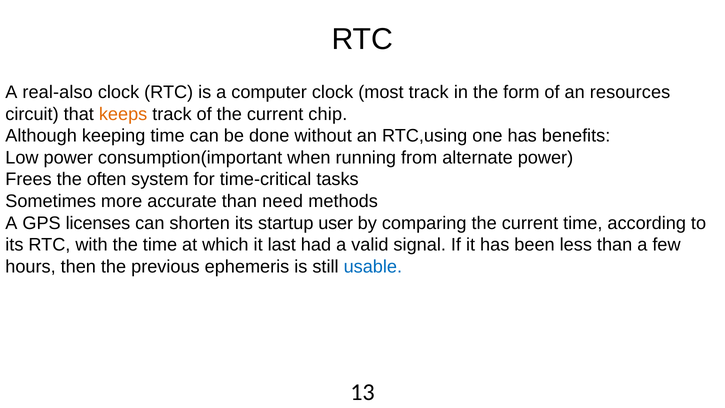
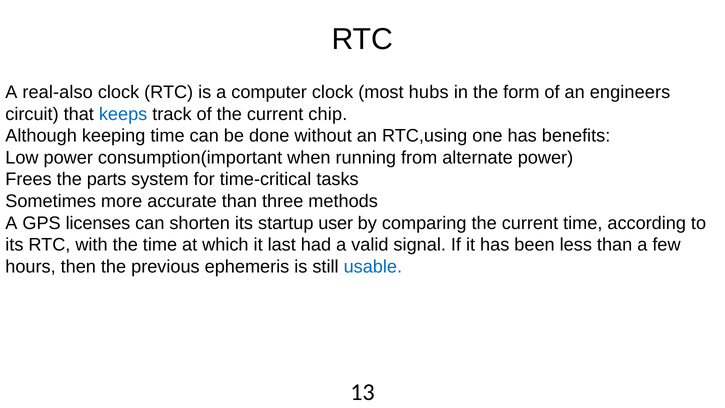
most track: track -> hubs
resources: resources -> engineers
keeps colour: orange -> blue
often: often -> parts
need: need -> three
